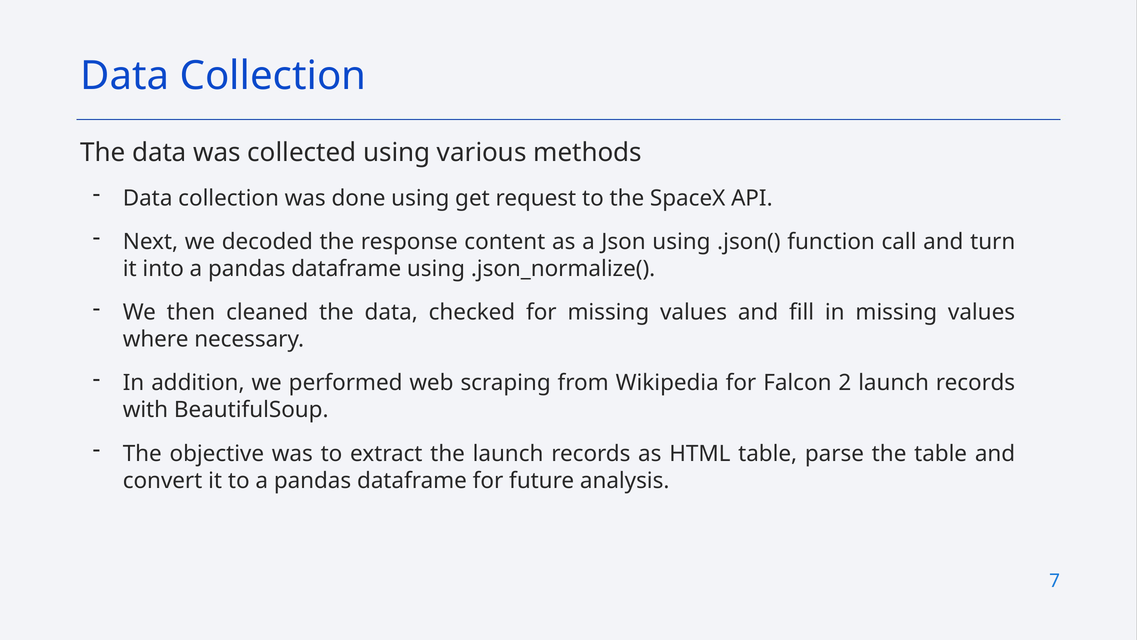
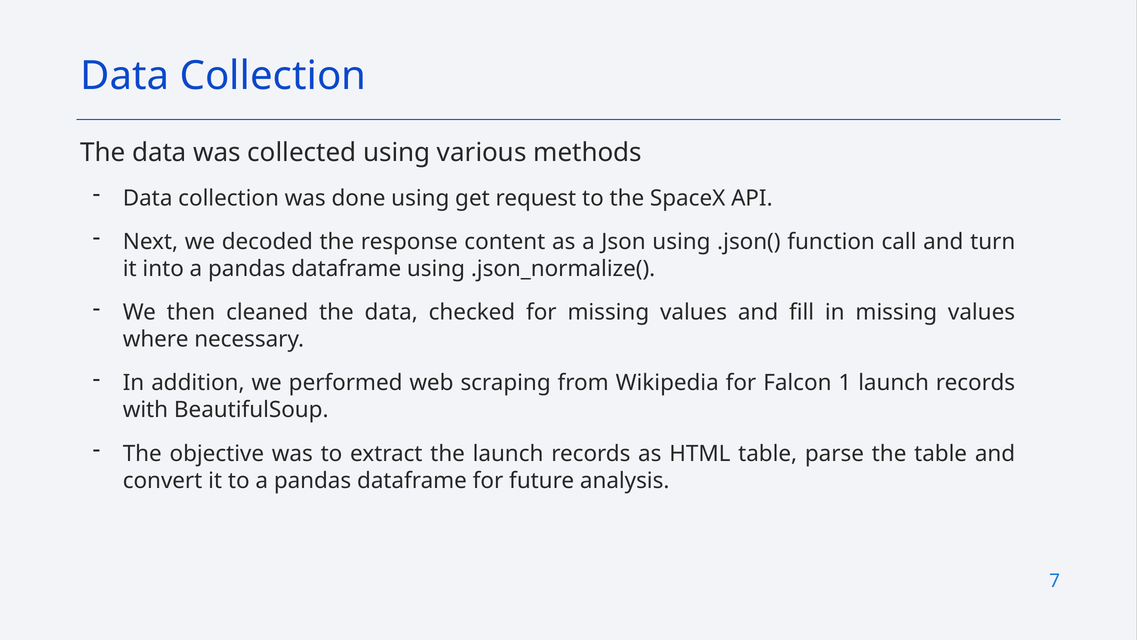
2: 2 -> 1
